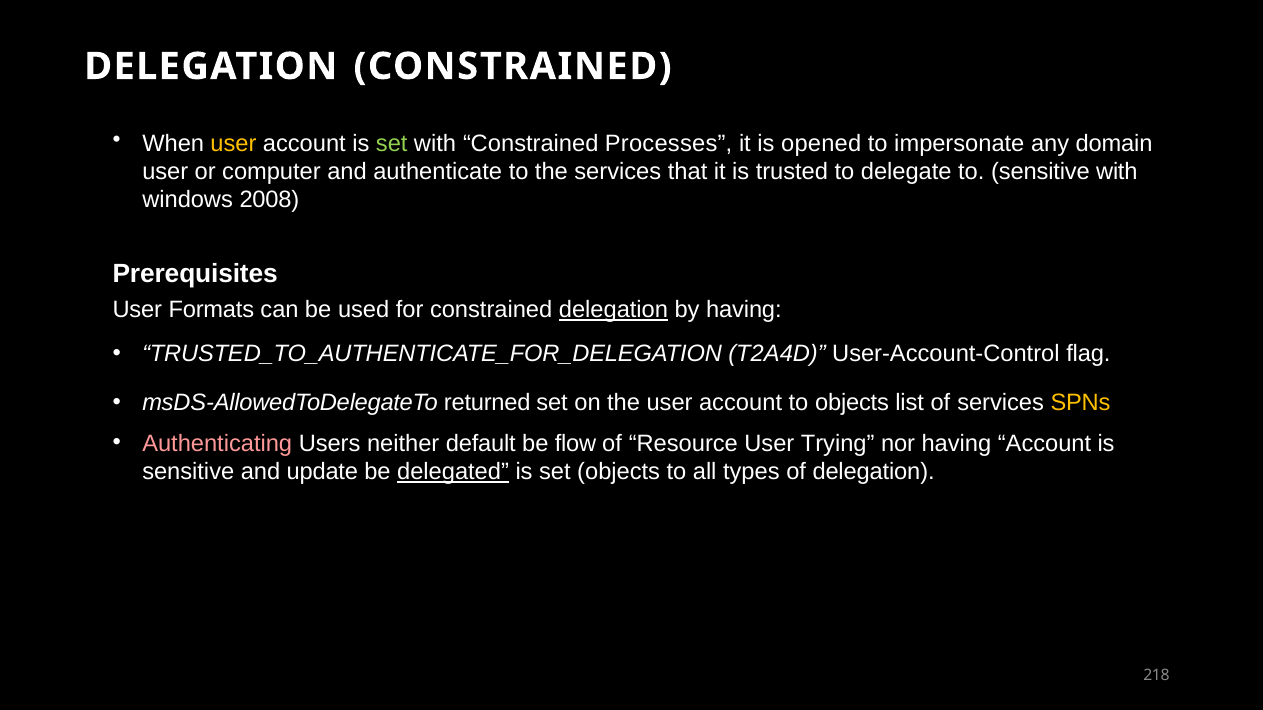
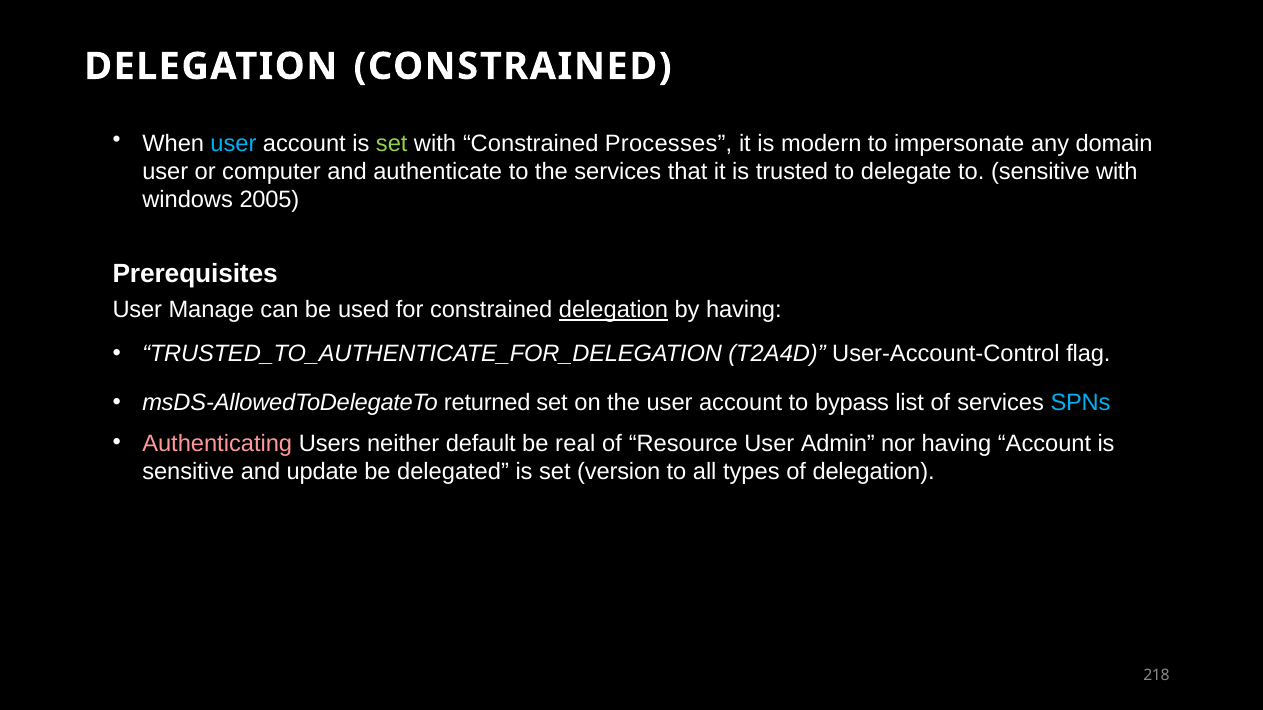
user at (233, 143) colour: yellow -> light blue
opened: opened -> modern
2008: 2008 -> 2005
Formats: Formats -> Manage
to objects: objects -> bypass
SPNs colour: yellow -> light blue
flow: flow -> real
Trying: Trying -> Admin
delegated underline: present -> none
set objects: objects -> version
